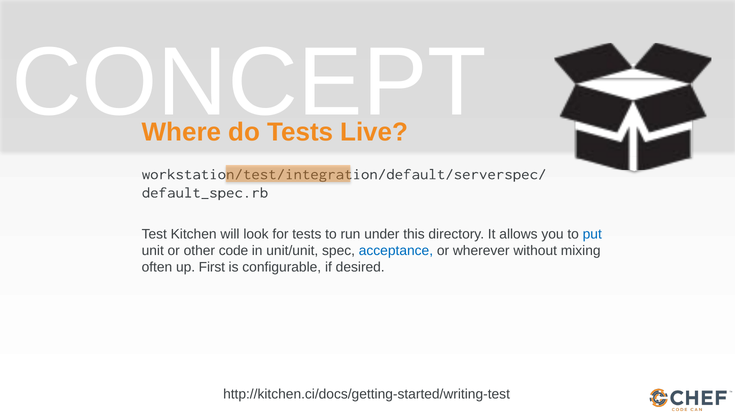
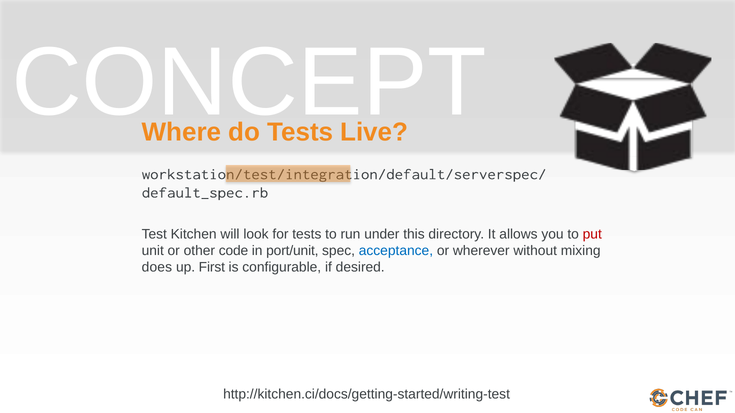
put colour: blue -> red
unit/unit: unit/unit -> port/unit
often: often -> does
